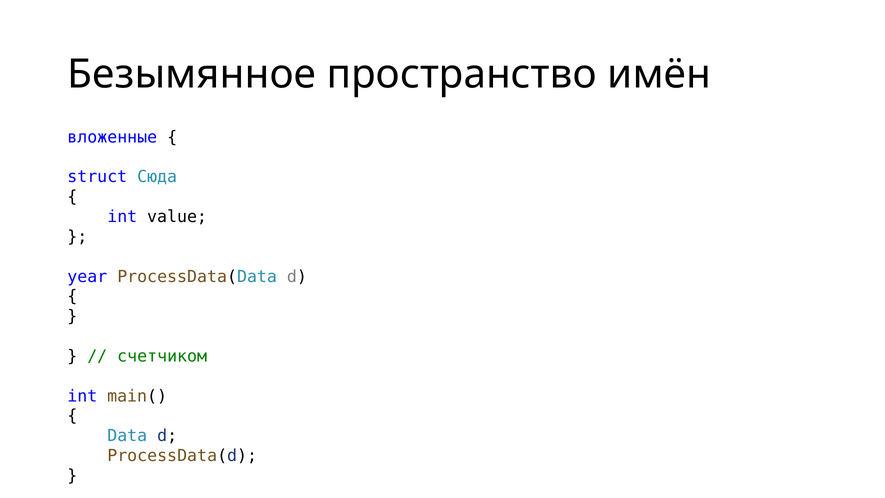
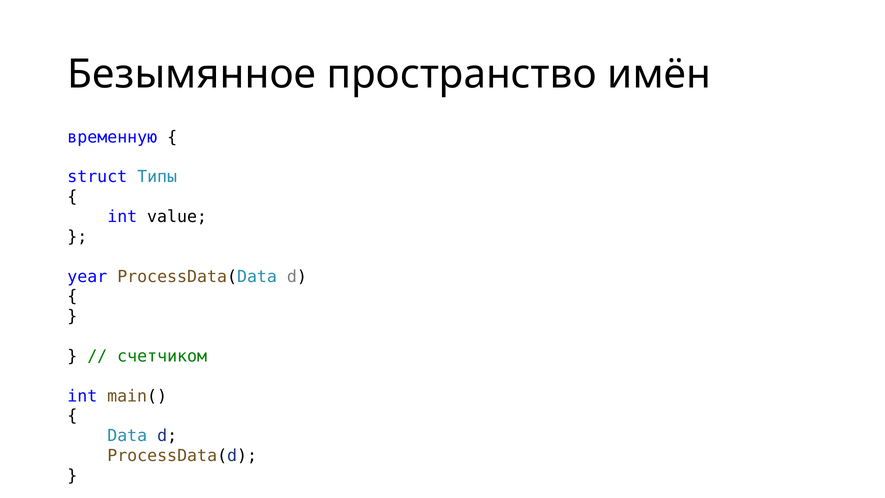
вложенные: вложенные -> временную
Сюда: Сюда -> Типы
